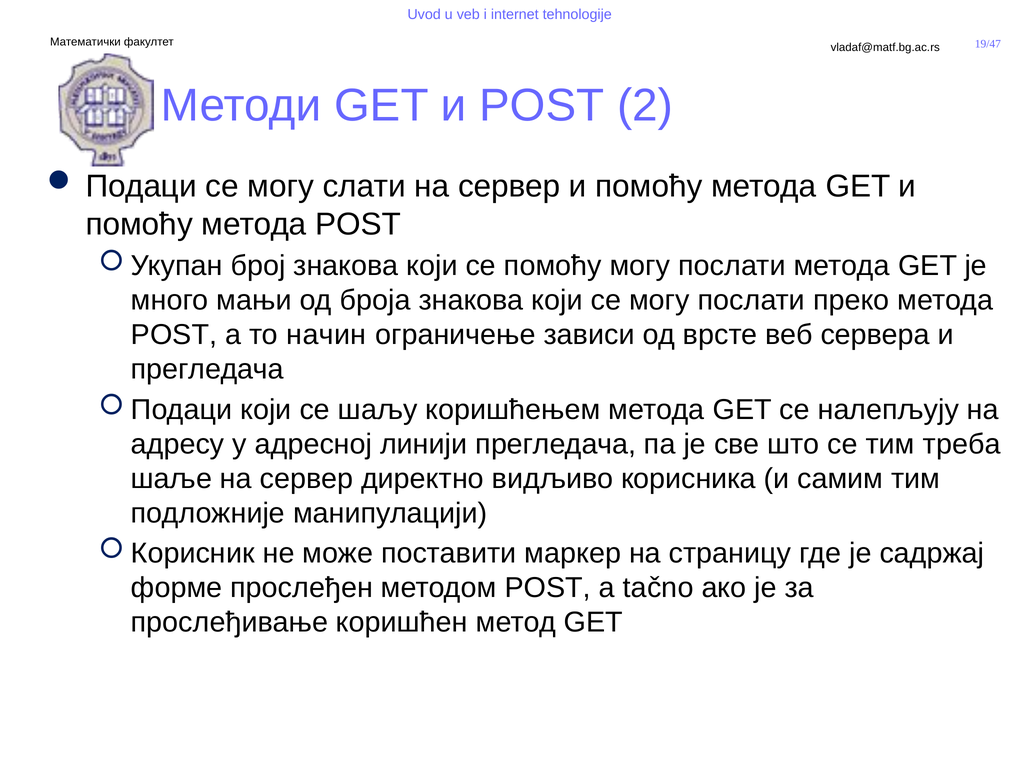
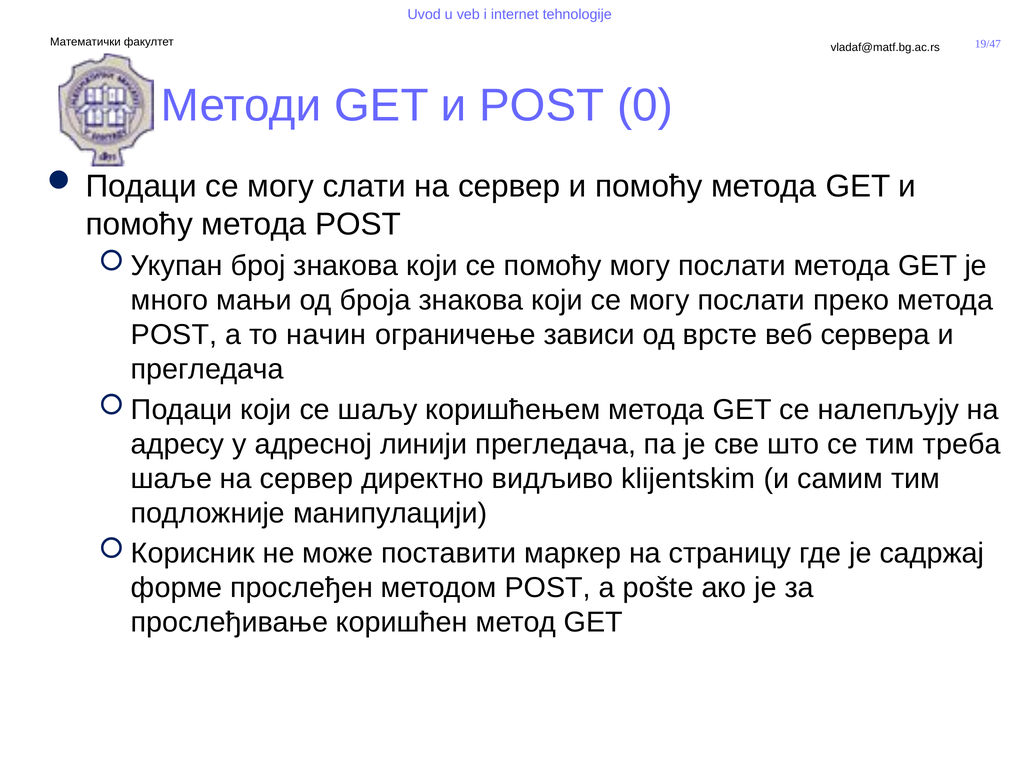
2: 2 -> 0
корисника: корисника -> klijentskim
tačno: tačno -> pošte
